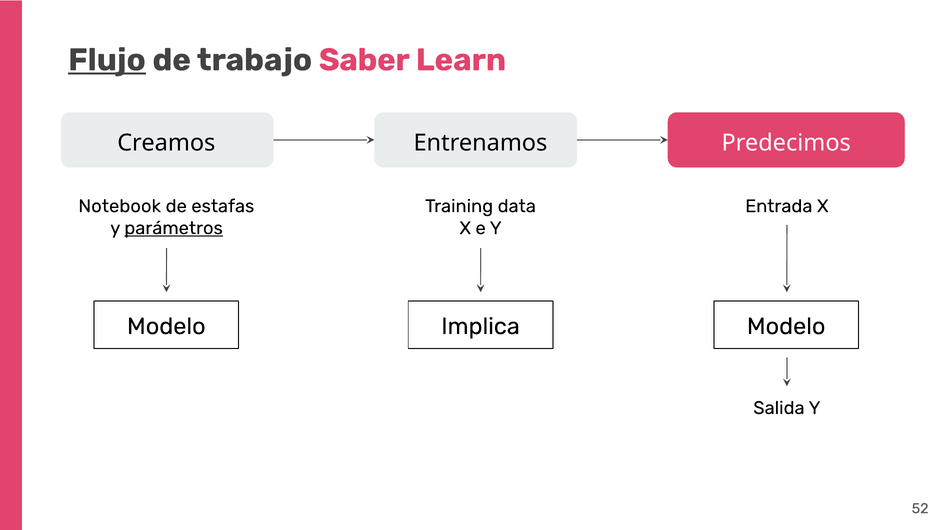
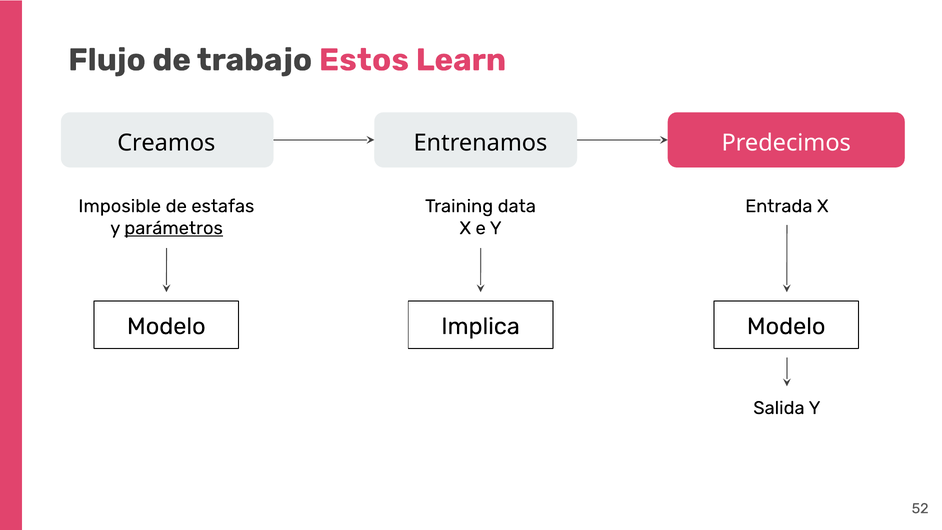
Flujo underline: present -> none
Saber: Saber -> Estos
Notebook: Notebook -> Imposible
